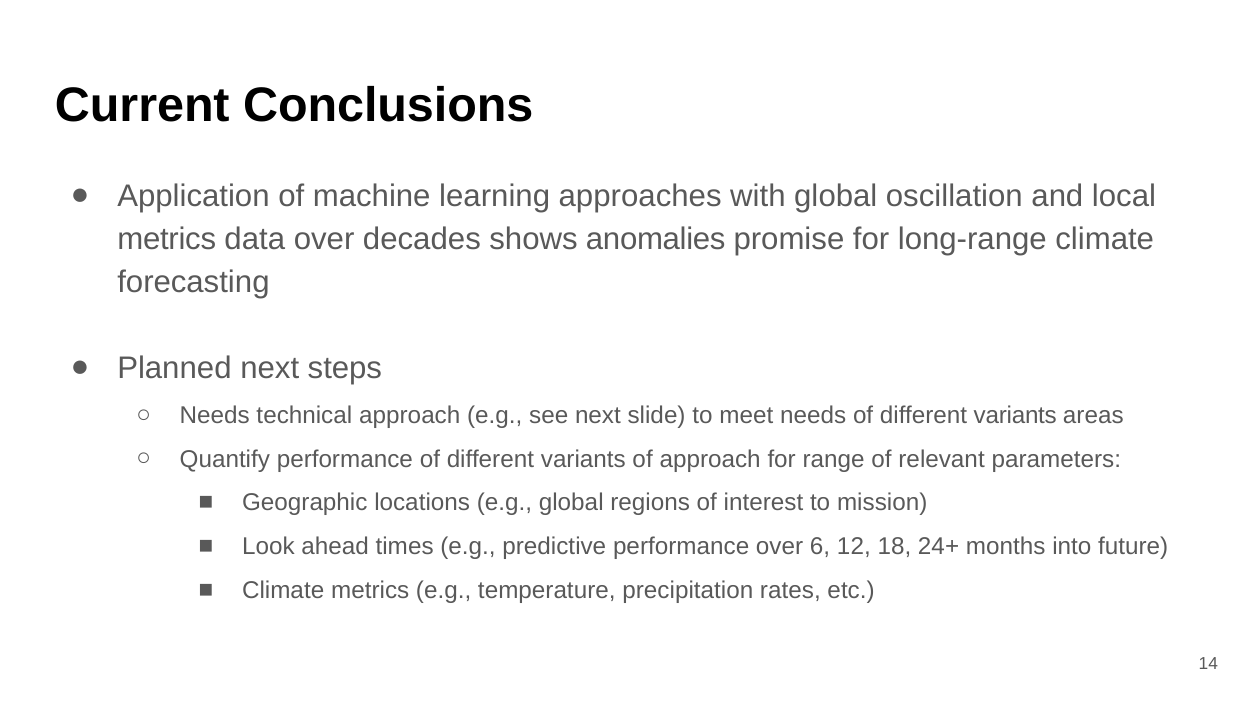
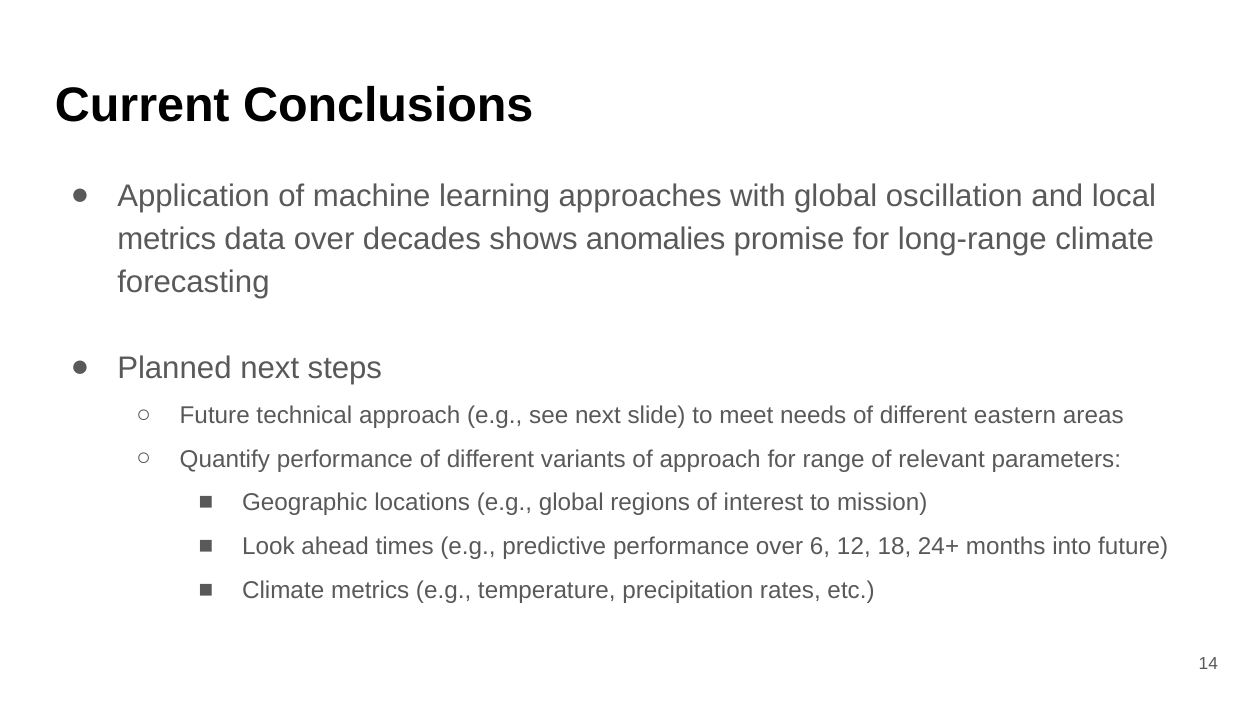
Needs at (215, 416): Needs -> Future
needs of different variants: variants -> eastern
